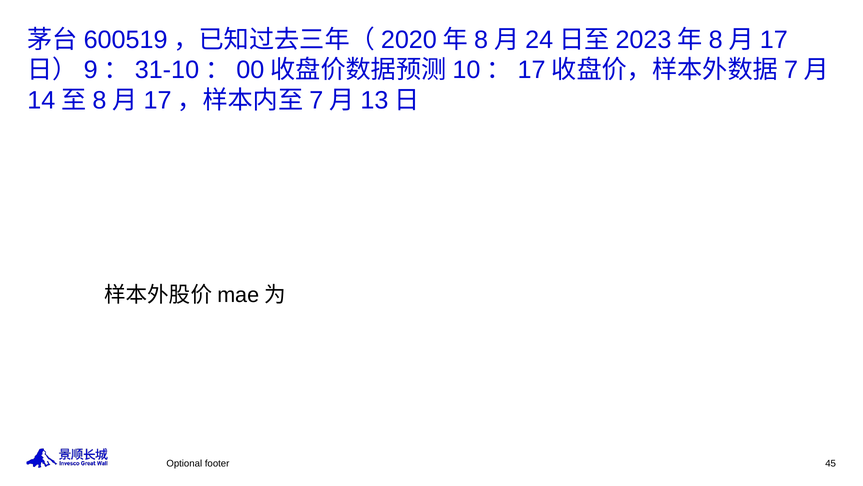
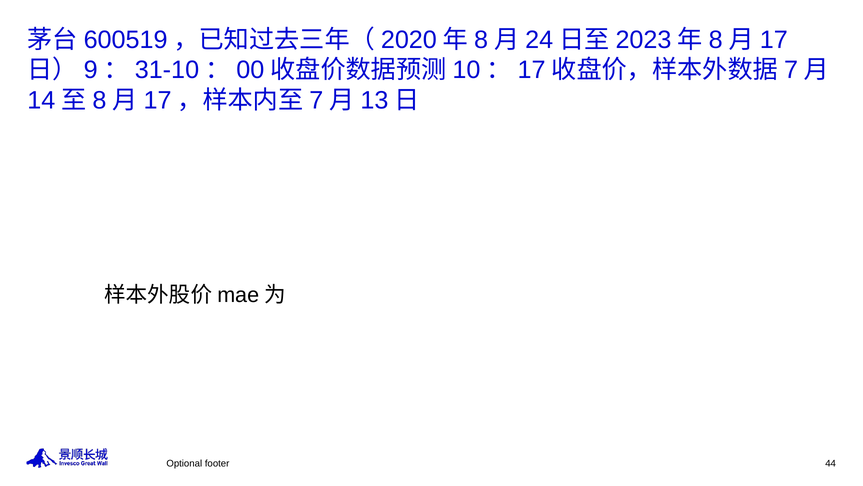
45: 45 -> 44
